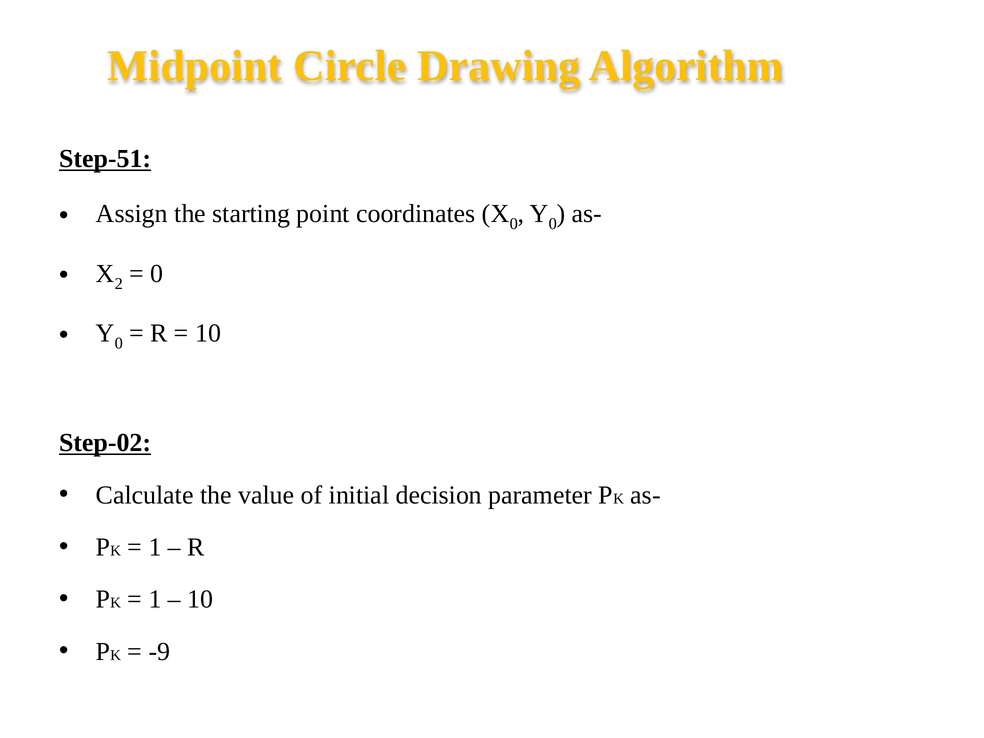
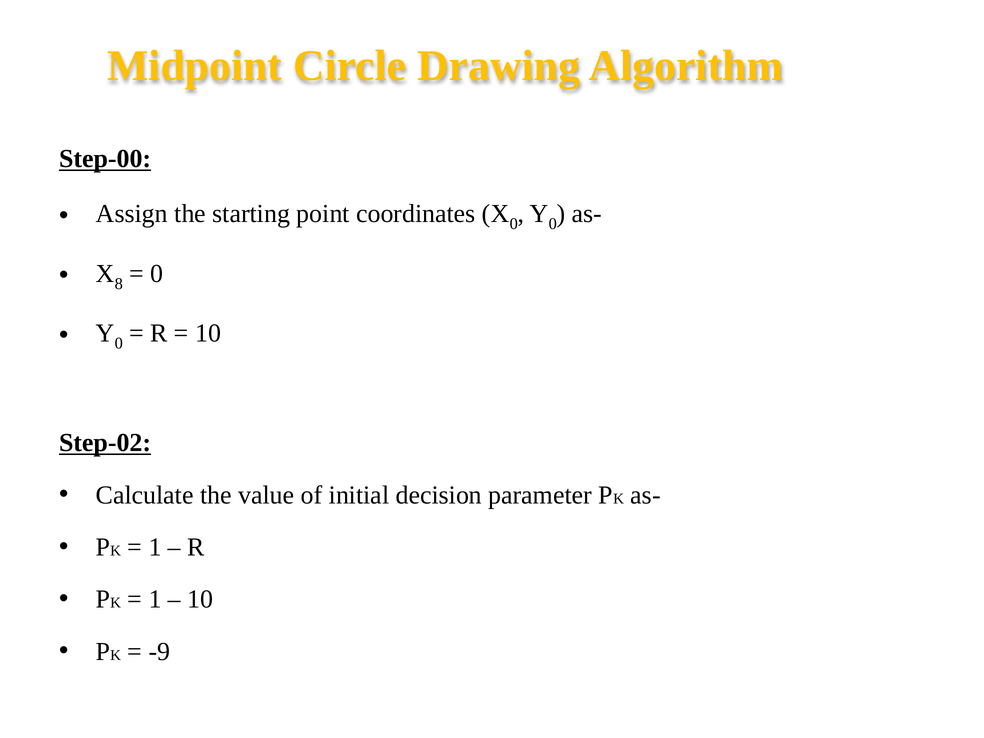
Step-51: Step-51 -> Step-00
2: 2 -> 8
